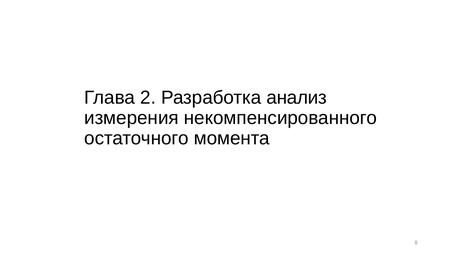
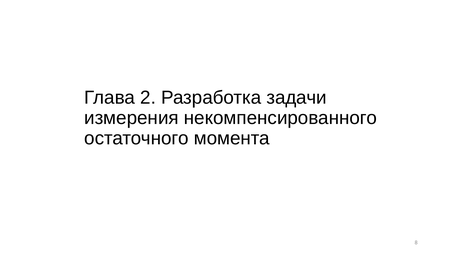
анализ: анализ -> задачи
